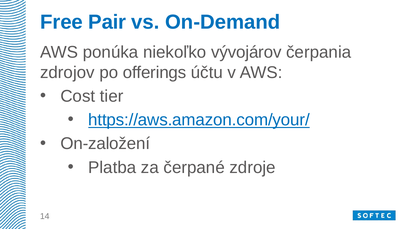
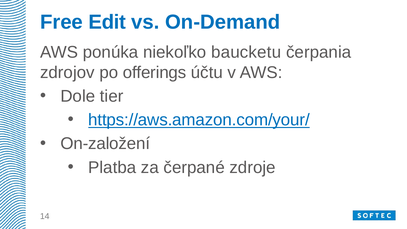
Pair: Pair -> Edit
vývojárov: vývojárov -> baucketu
Cost: Cost -> Dole
